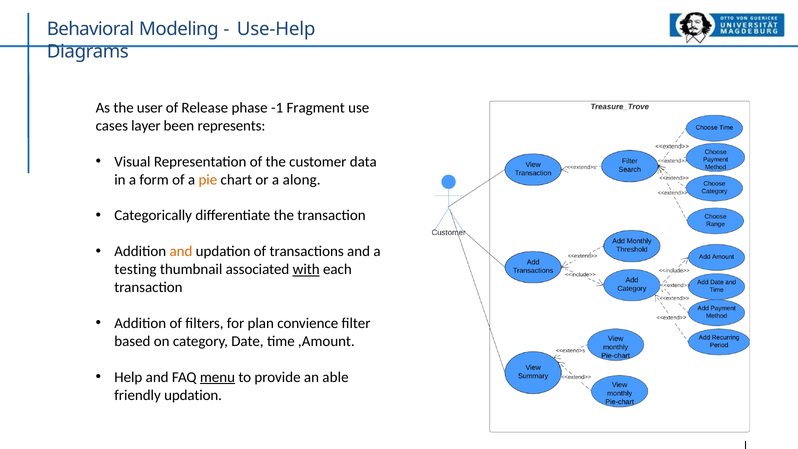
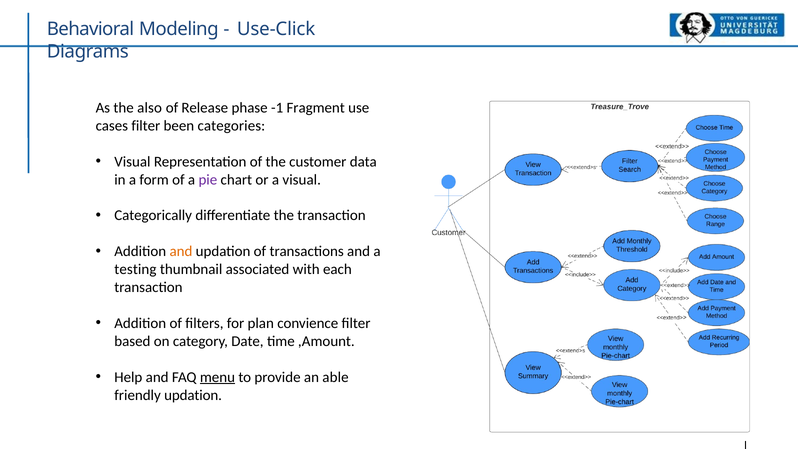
Use-Help: Use-Help -> Use-Click
user: user -> also
cases layer: layer -> filter
represents: represents -> categories
pie colour: orange -> purple
a along: along -> visual
with underline: present -> none
